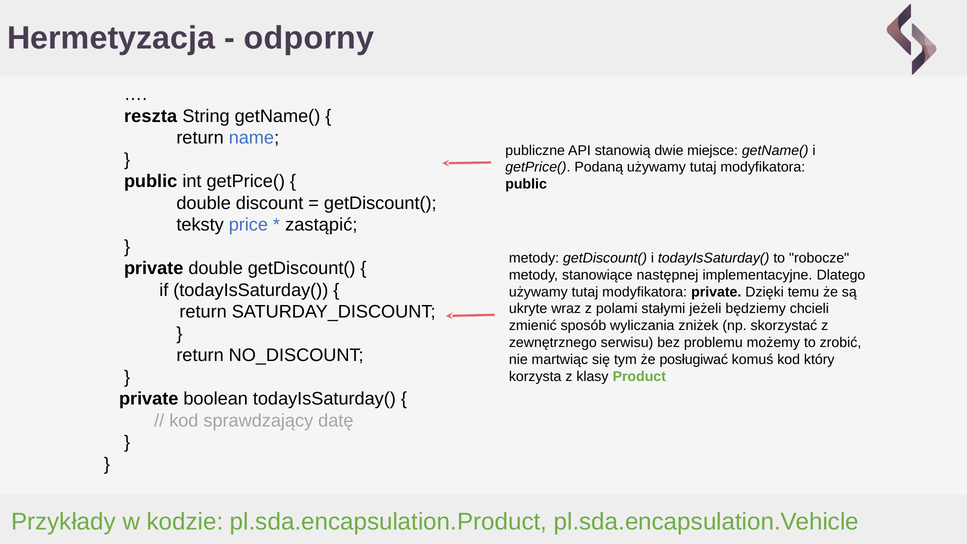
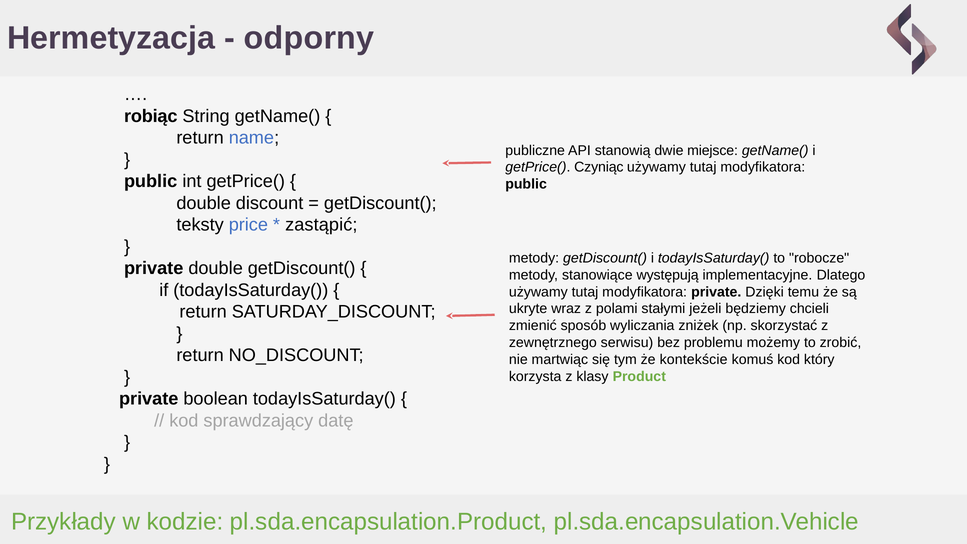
reszta: reszta -> robiąc
Podaną: Podaną -> Czyniąc
następnej: następnej -> występują
posługiwać: posługiwać -> kontekście
